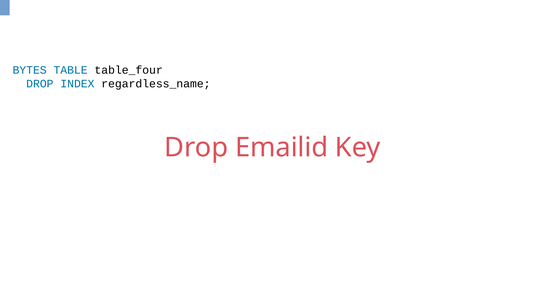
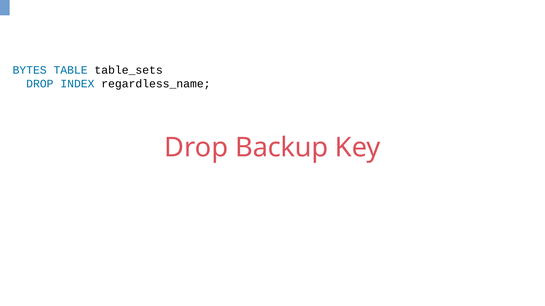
table_four: table_four -> table_sets
Emailid: Emailid -> Backup
